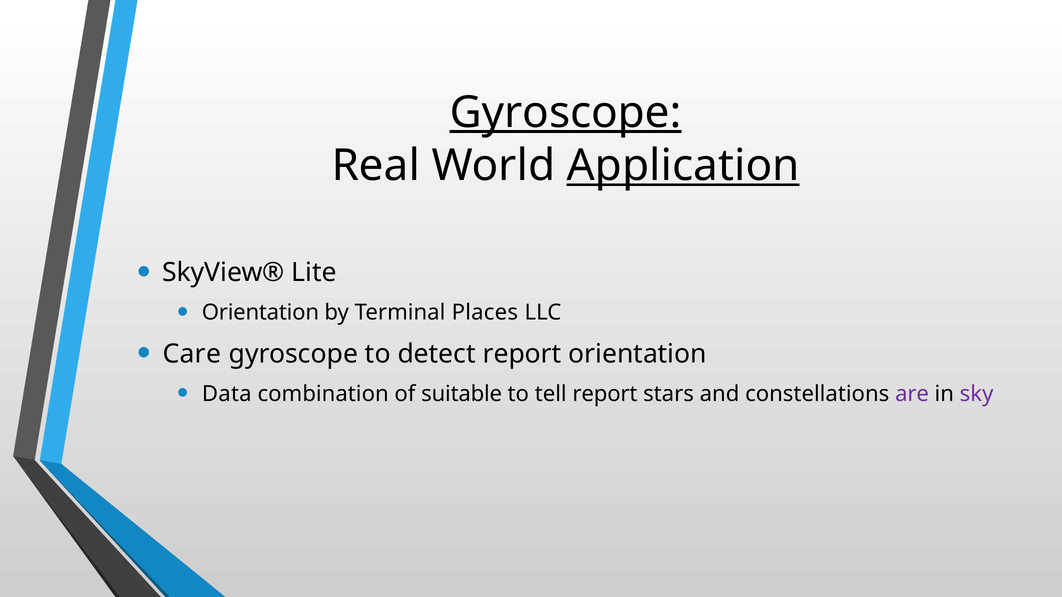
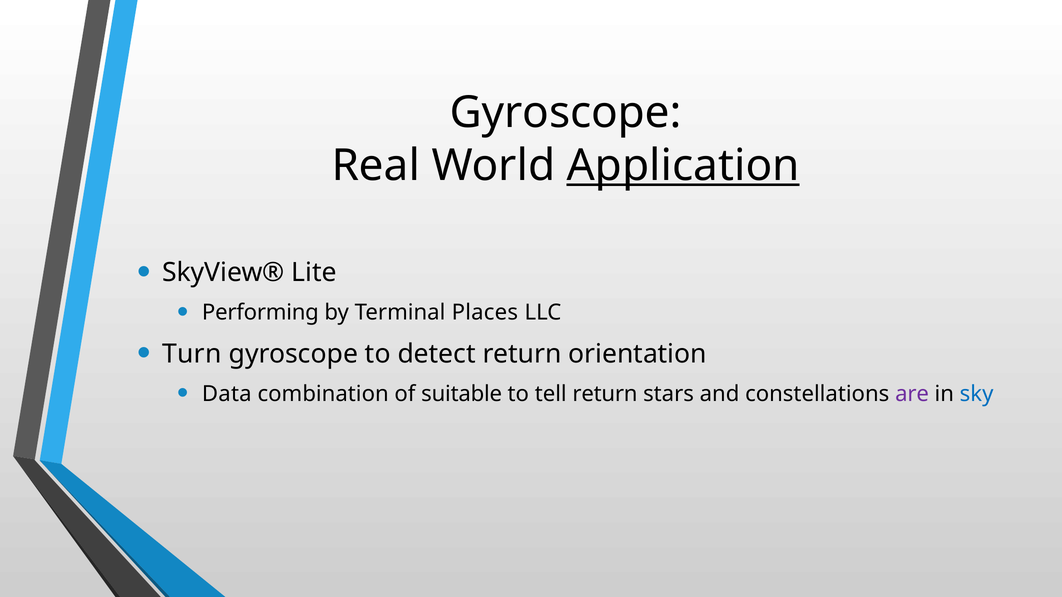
Gyroscope at (566, 113) underline: present -> none
Orientation at (260, 313): Orientation -> Performing
Care: Care -> Turn
detect report: report -> return
tell report: report -> return
sky colour: purple -> blue
